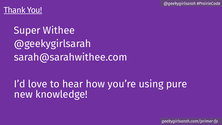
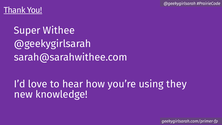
pure: pure -> they
